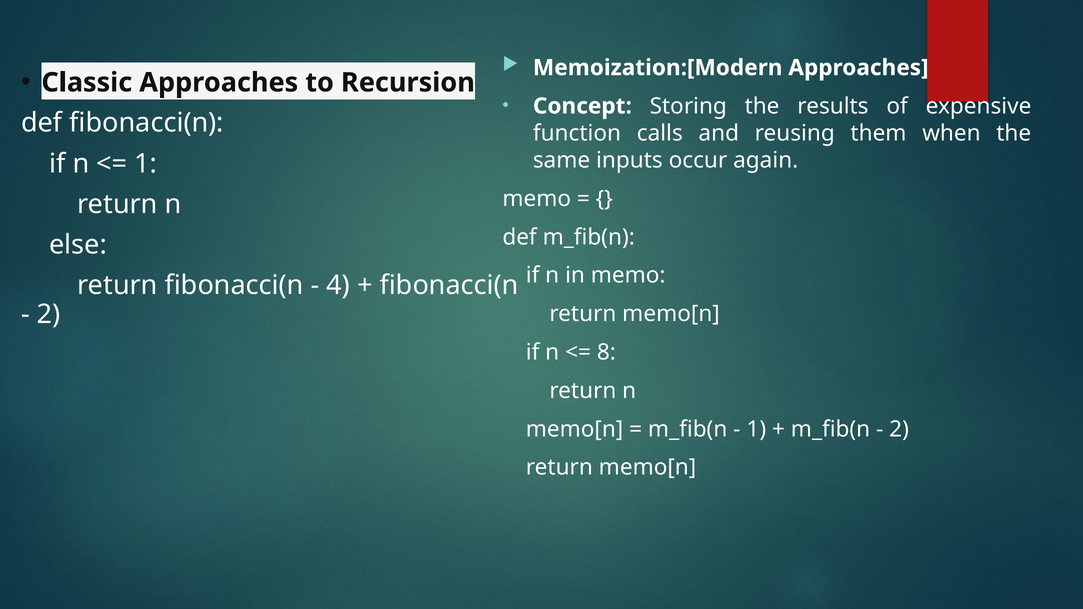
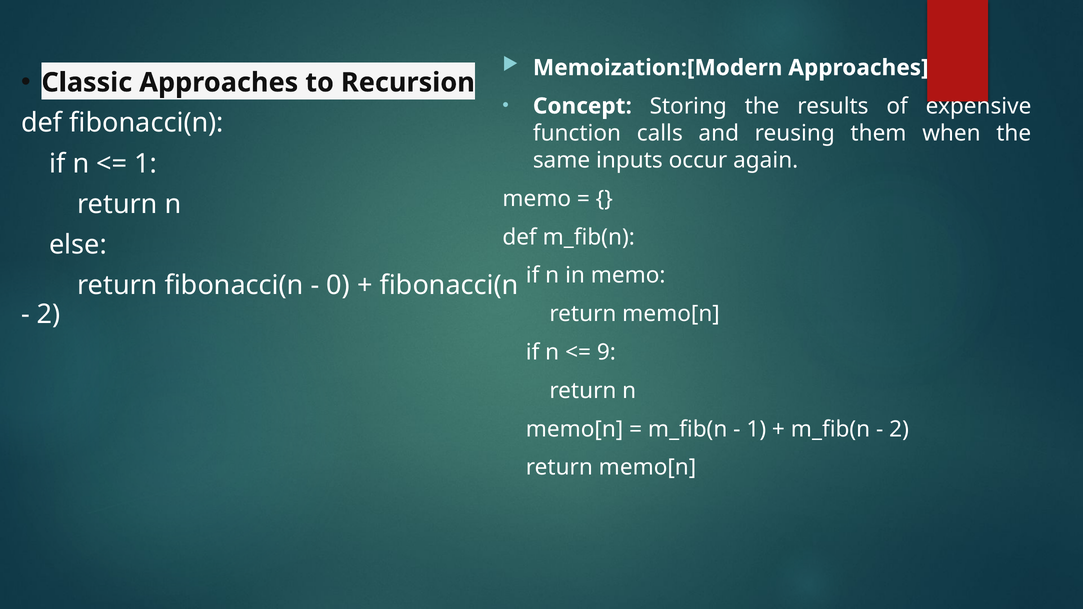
4: 4 -> 0
8: 8 -> 9
